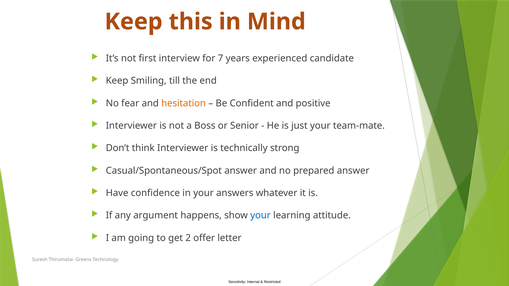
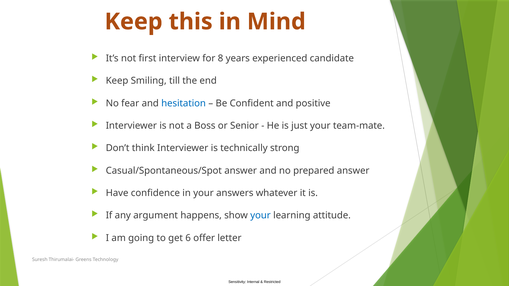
7: 7 -> 8
hesitation colour: orange -> blue
2: 2 -> 6
